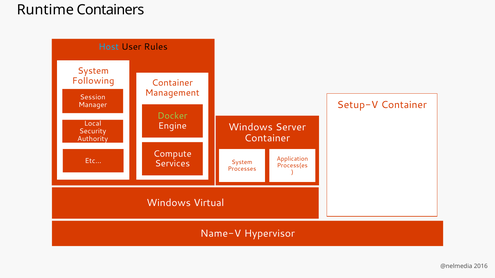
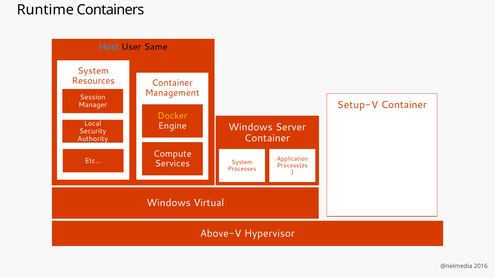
Rules: Rules -> Same
Following: Following -> Resources
Docker colour: light green -> yellow
Name-V: Name-V -> Above-V
